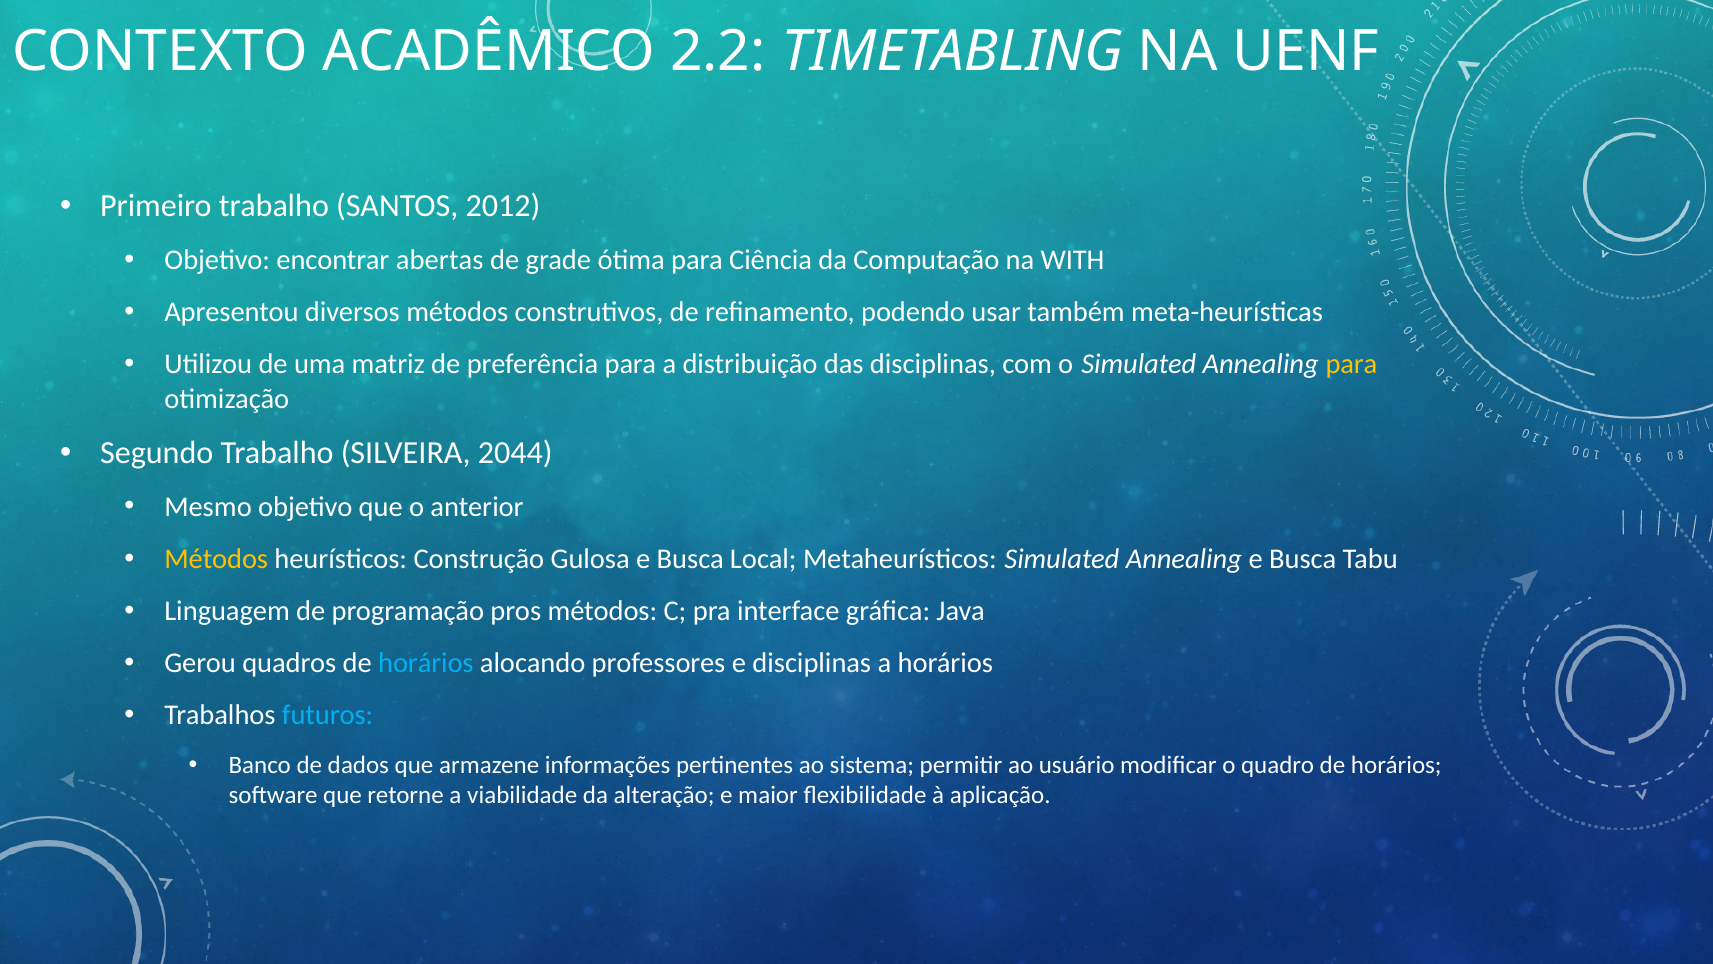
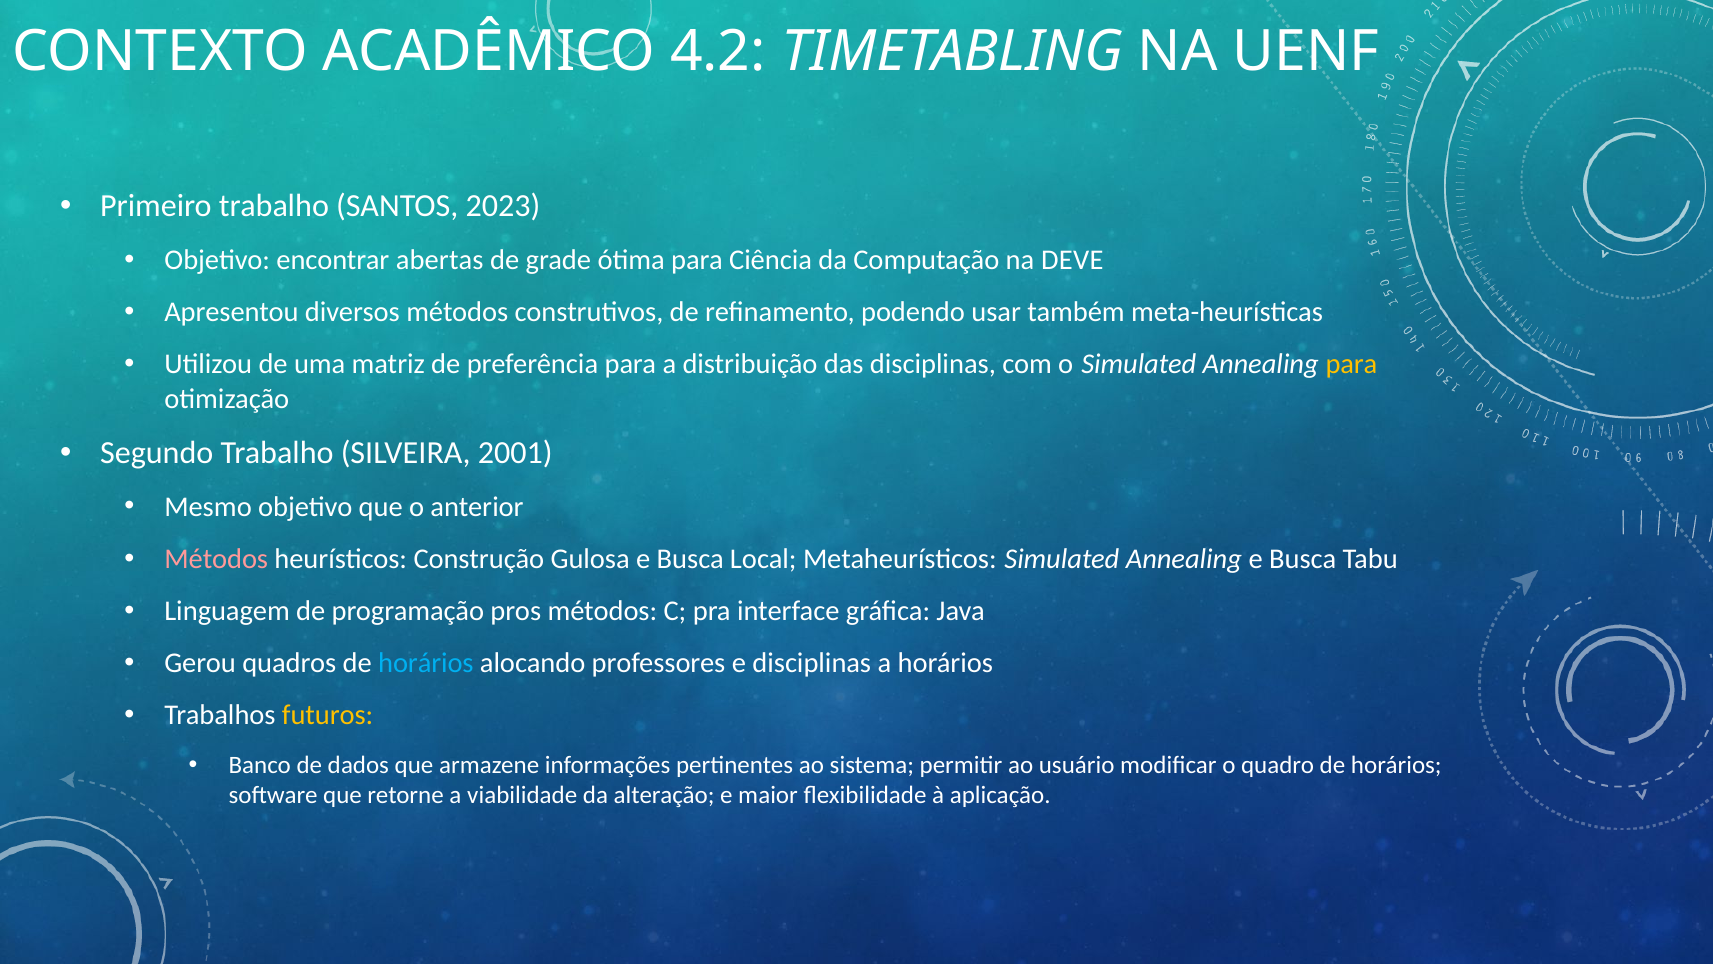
2.2: 2.2 -> 4.2
2012: 2012 -> 2023
WITH: WITH -> DEVE
2044: 2044 -> 2001
Métodos at (216, 559) colour: yellow -> pink
futuros colour: light blue -> yellow
